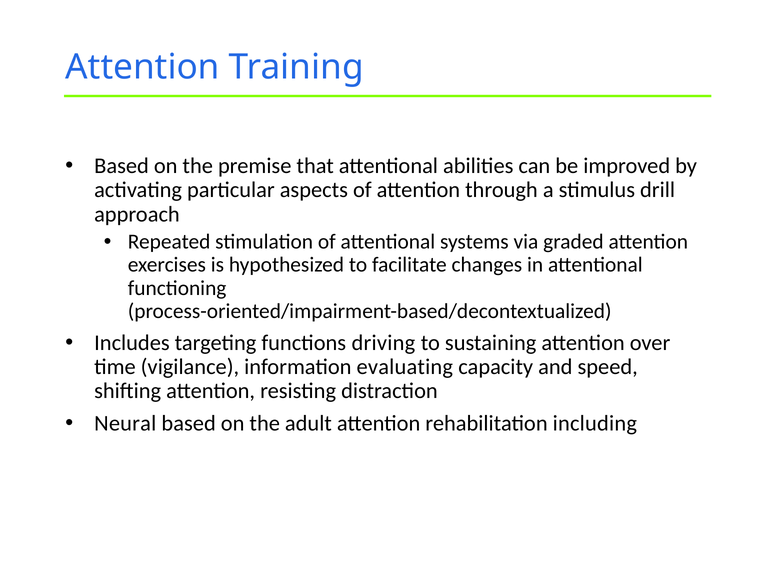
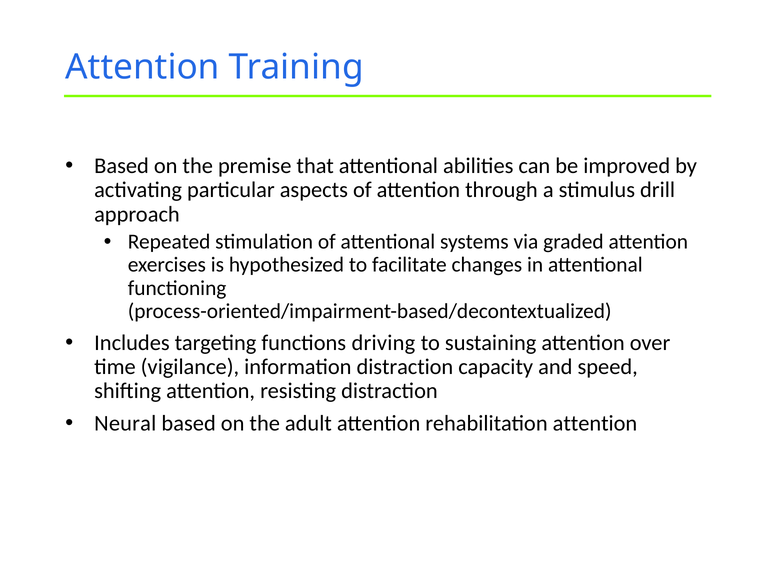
information evaluating: evaluating -> distraction
rehabilitation including: including -> attention
